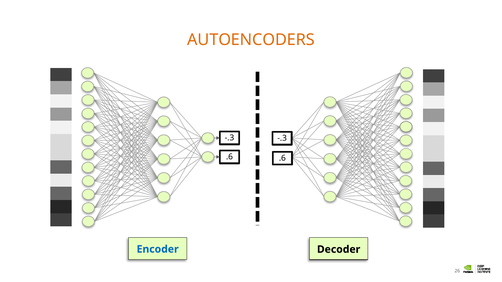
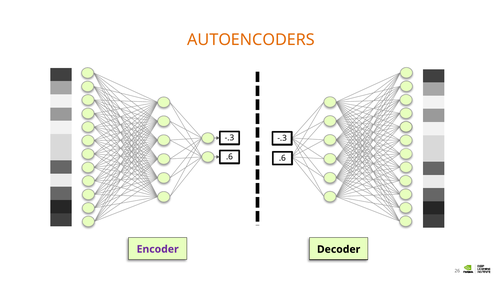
Encoder colour: blue -> purple
